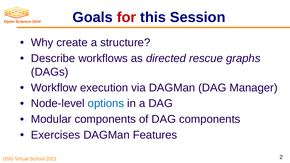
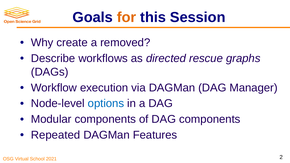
for colour: red -> orange
structure: structure -> removed
Exercises: Exercises -> Repeated
